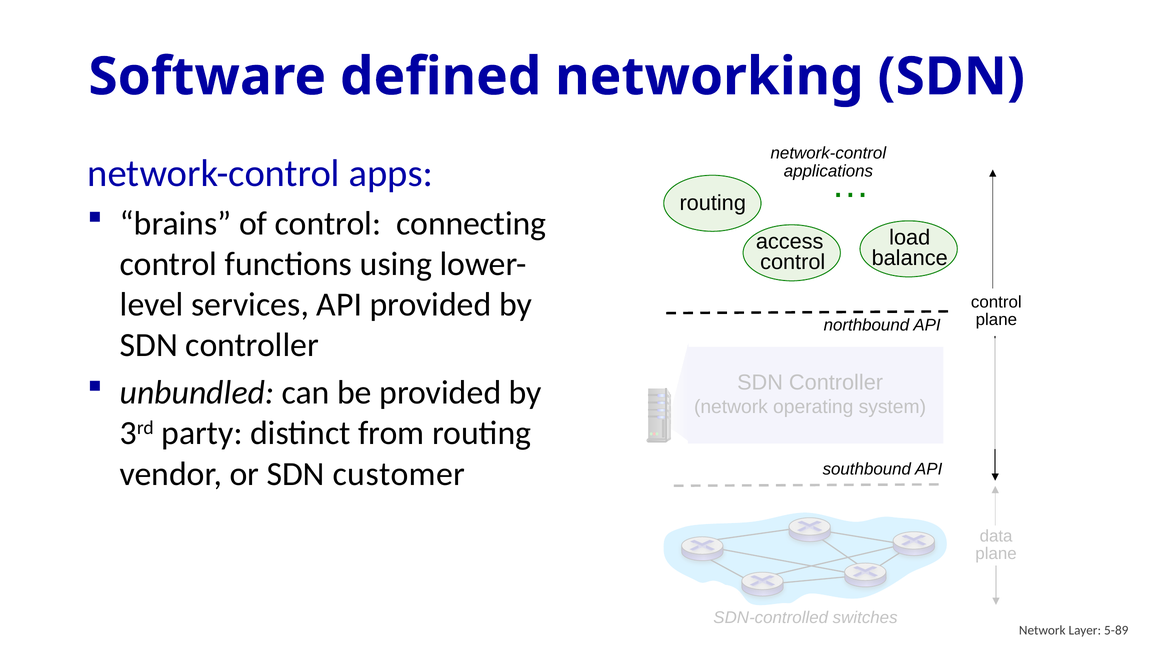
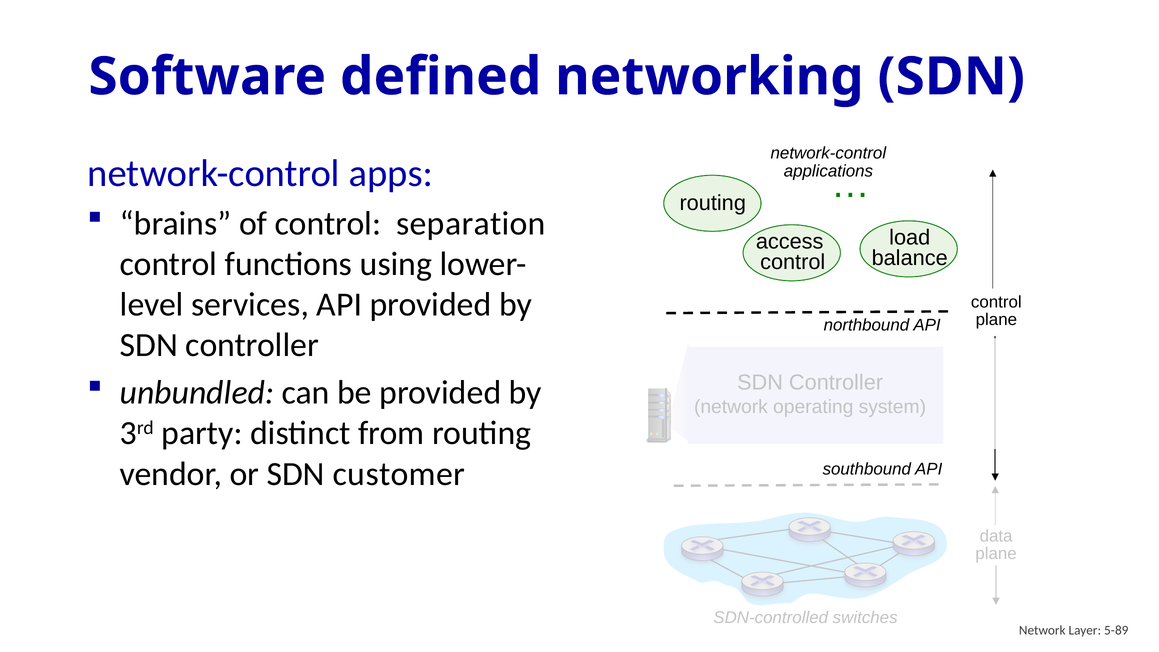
connecting: connecting -> separation
